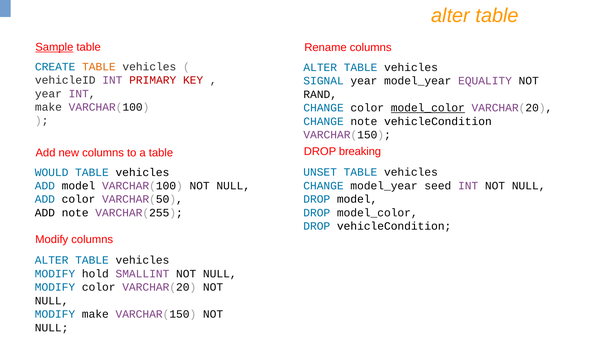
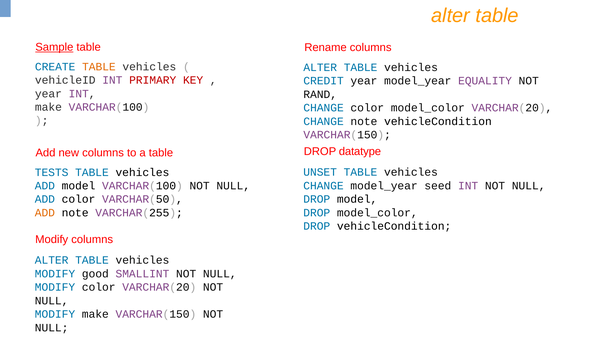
SIGNAL: SIGNAL -> CREDIT
model_color at (428, 108) underline: present -> none
breaking: breaking -> datatype
WOULD: WOULD -> TESTS
ADD at (45, 212) colour: black -> orange
hold: hold -> good
